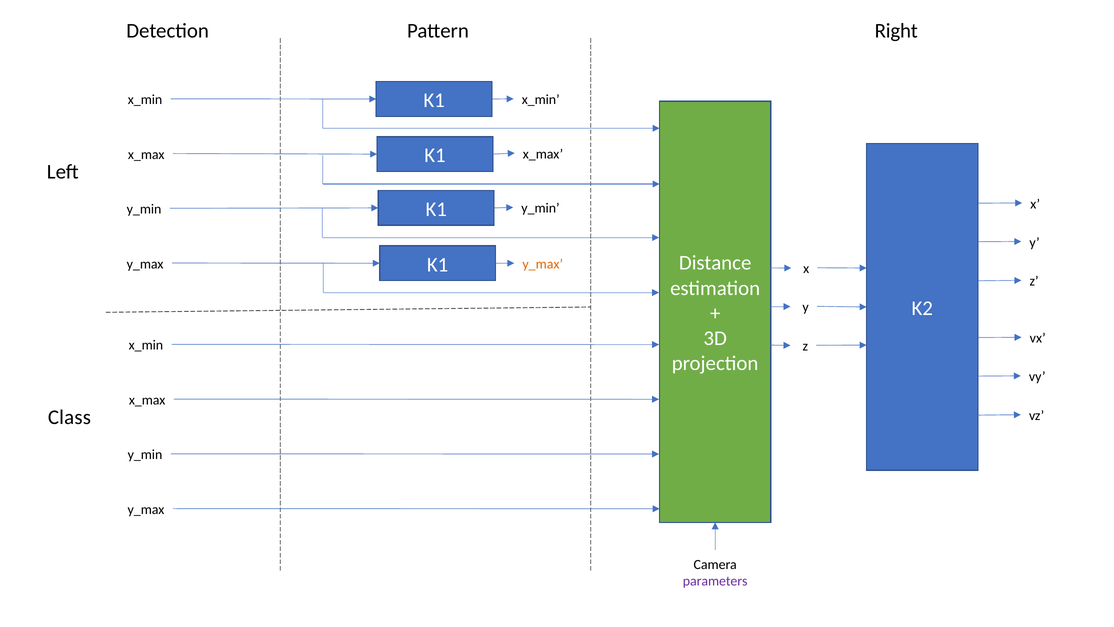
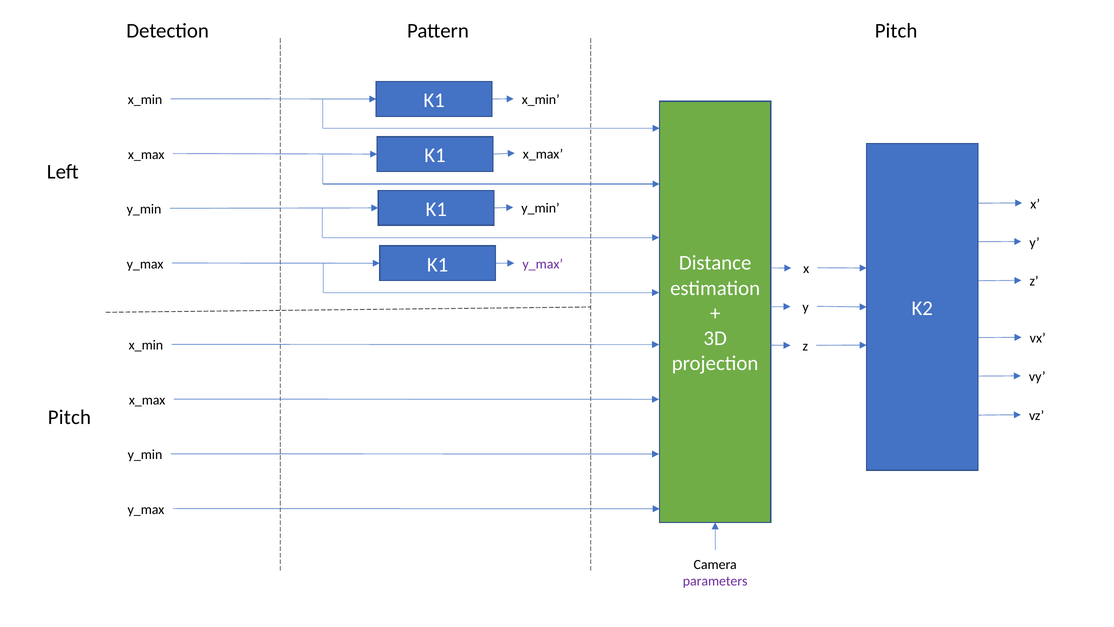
Pattern Right: Right -> Pitch
y_max at (543, 264) colour: orange -> purple
Class at (69, 417): Class -> Pitch
